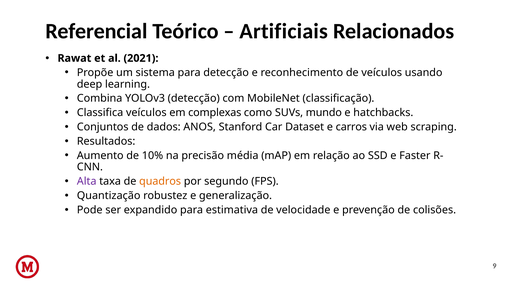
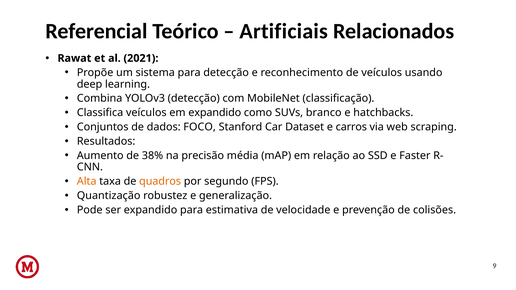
em complexas: complexas -> expandido
mundo: mundo -> branco
ANOS: ANOS -> FOCO
10%: 10% -> 38%
Alta colour: purple -> orange
